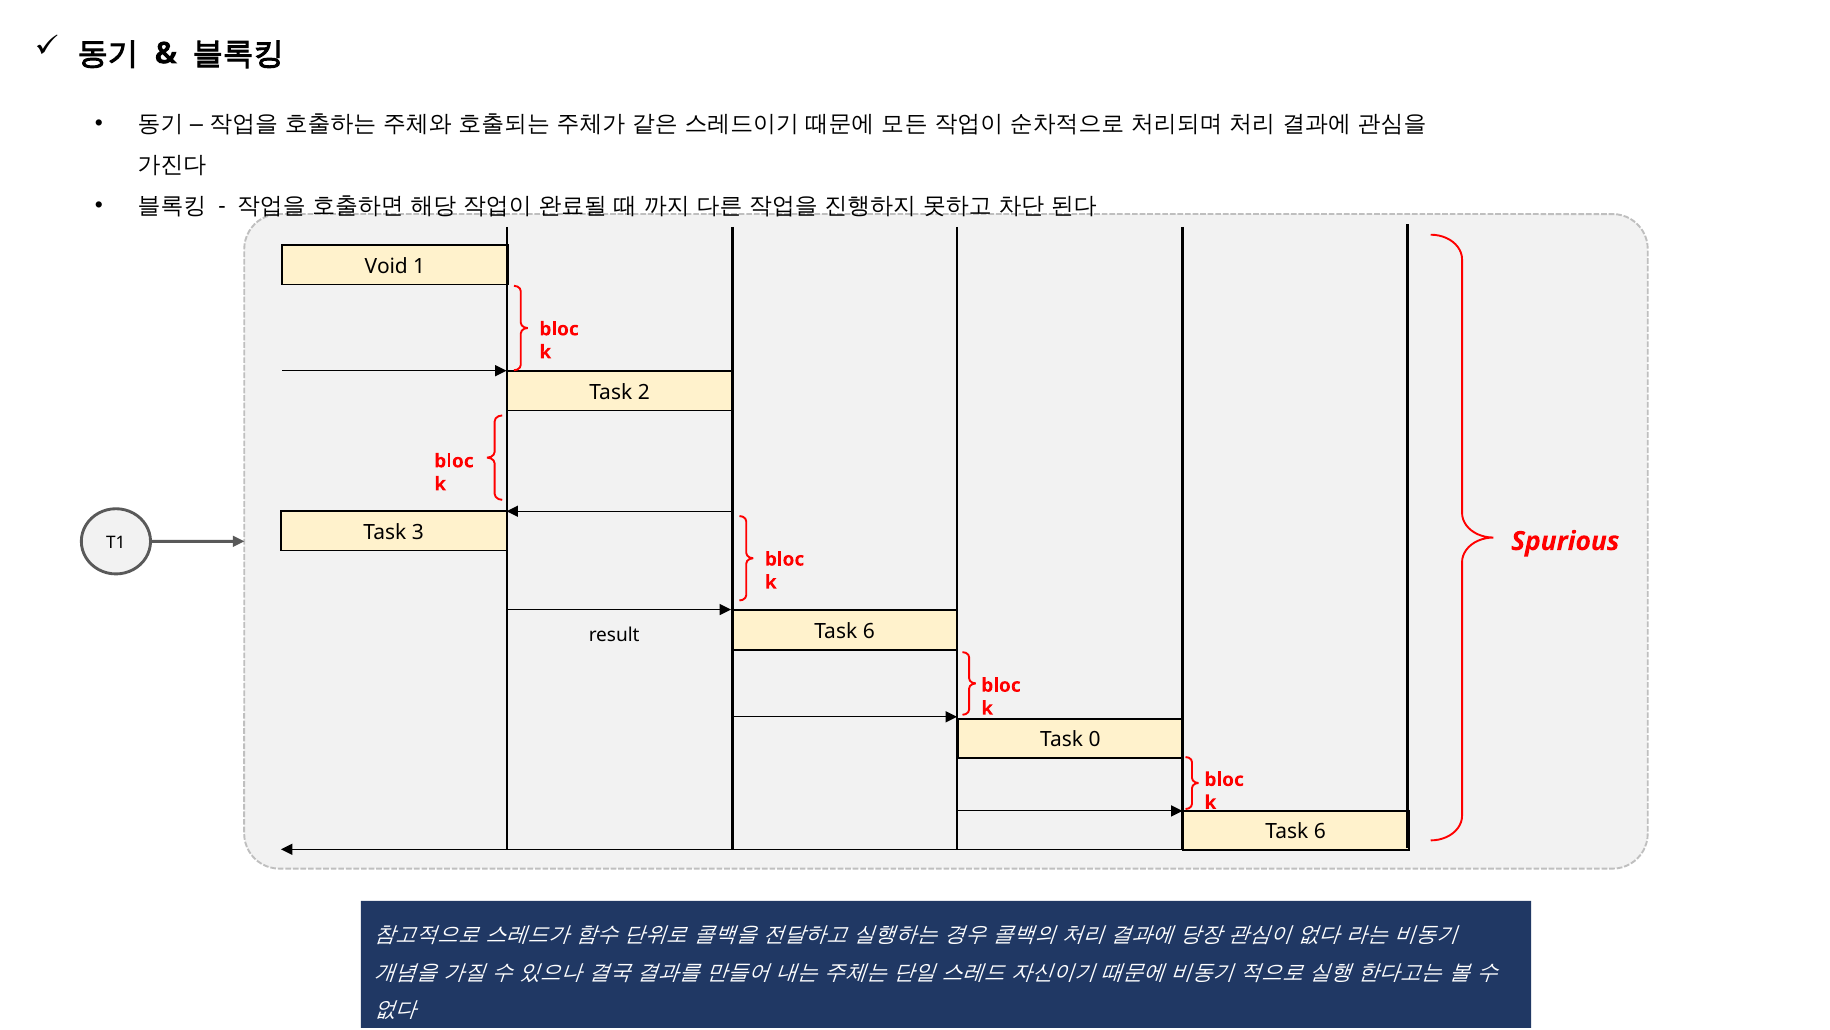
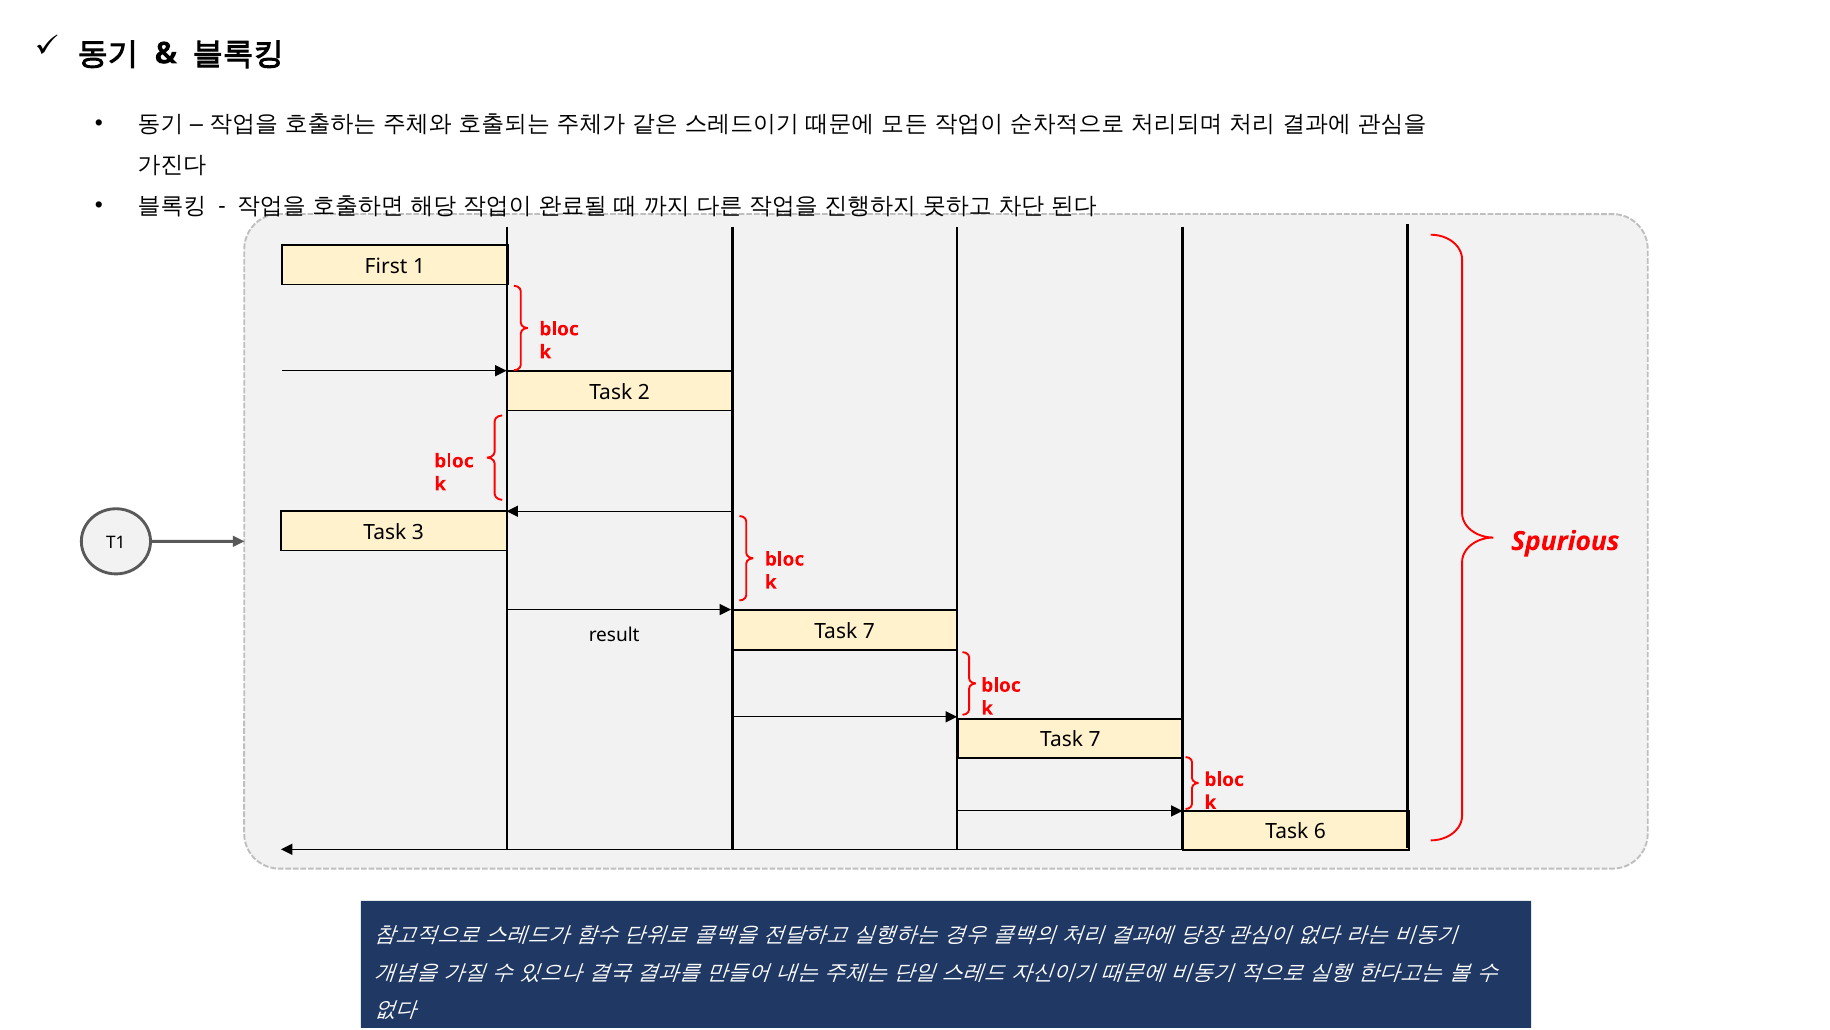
Void: Void -> First
6 at (869, 631): 6 -> 7
0 at (1095, 740): 0 -> 7
